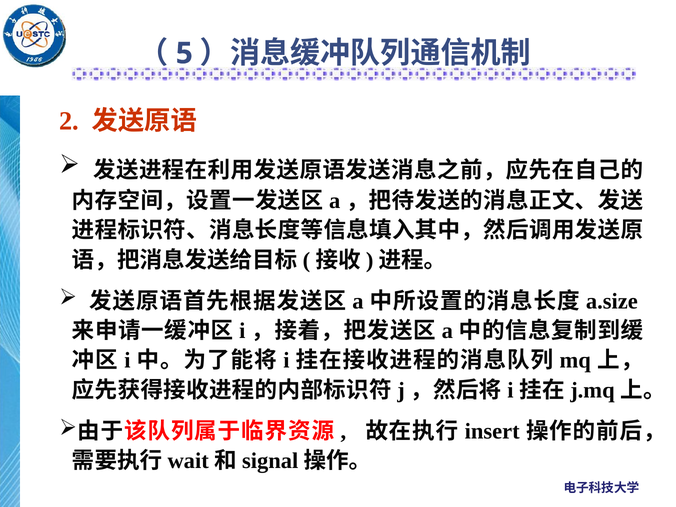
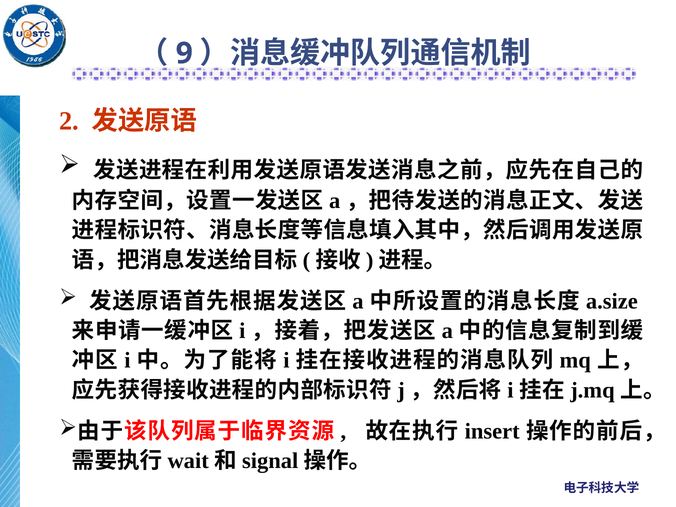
5: 5 -> 9
